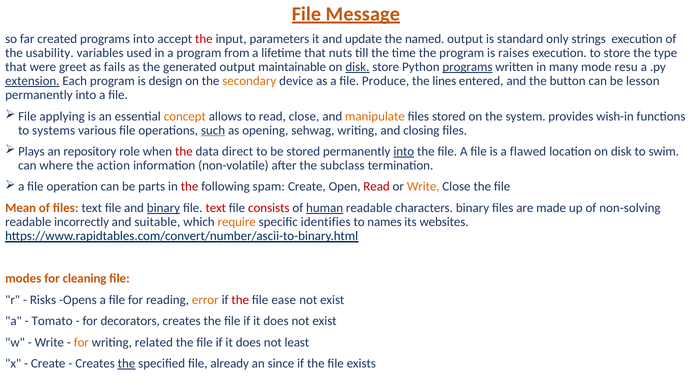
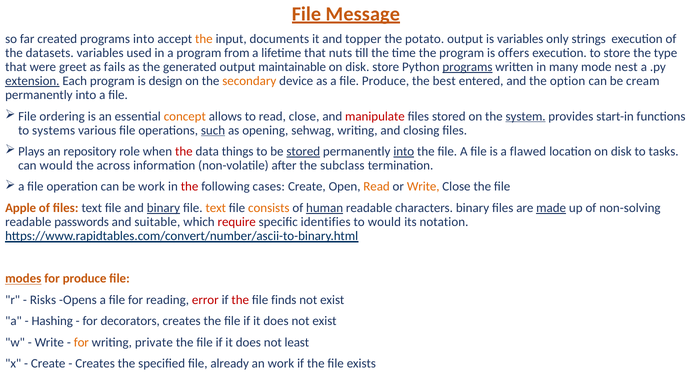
the at (204, 39) colour: red -> orange
parameters: parameters -> documents
update: update -> topper
named: named -> potato
is standard: standard -> variables
usability: usability -> datasets
raises: raises -> offers
disk at (357, 67) underline: present -> none
resu: resu -> nest
lines: lines -> best
button: button -> option
lesson: lesson -> cream
applying: applying -> ordering
manipulate colour: orange -> red
system underline: none -> present
wish-in: wish-in -> start-in
direct: direct -> things
stored at (303, 152) underline: none -> present
swim: swim -> tasks
can where: where -> would
action: action -> across
be parts: parts -> work
spam: spam -> cases
Read at (377, 187) colour: red -> orange
Mean: Mean -> Apple
text at (216, 208) colour: red -> orange
consists colour: red -> orange
made underline: none -> present
incorrectly: incorrectly -> passwords
require colour: orange -> red
to names: names -> would
websites: websites -> notation
modes underline: none -> present
for cleaning: cleaning -> produce
error colour: orange -> red
ease: ease -> finds
Tomato: Tomato -> Hashing
related: related -> private
the at (127, 364) underline: present -> none
an since: since -> work
